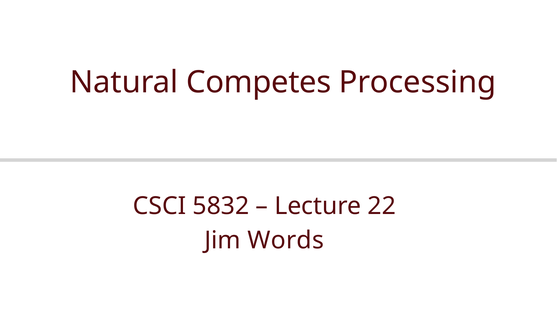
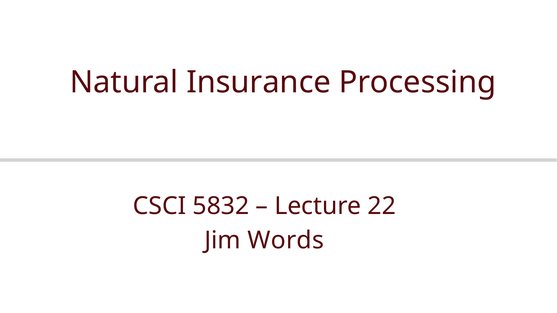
Competes: Competes -> Insurance
